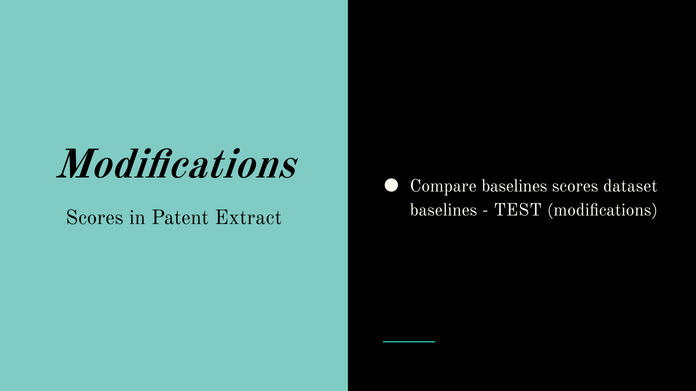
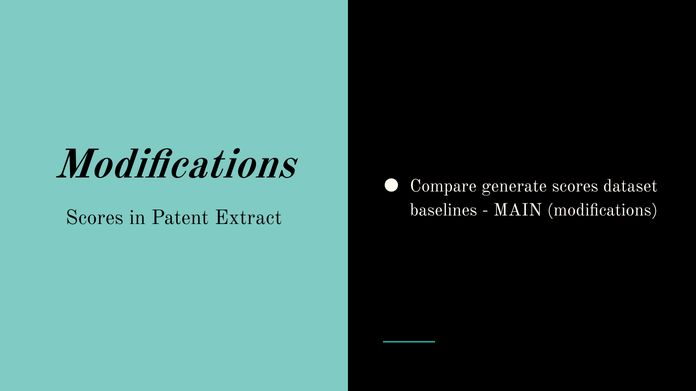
Compare baselines: baselines -> generate
TEST: TEST -> MAIN
